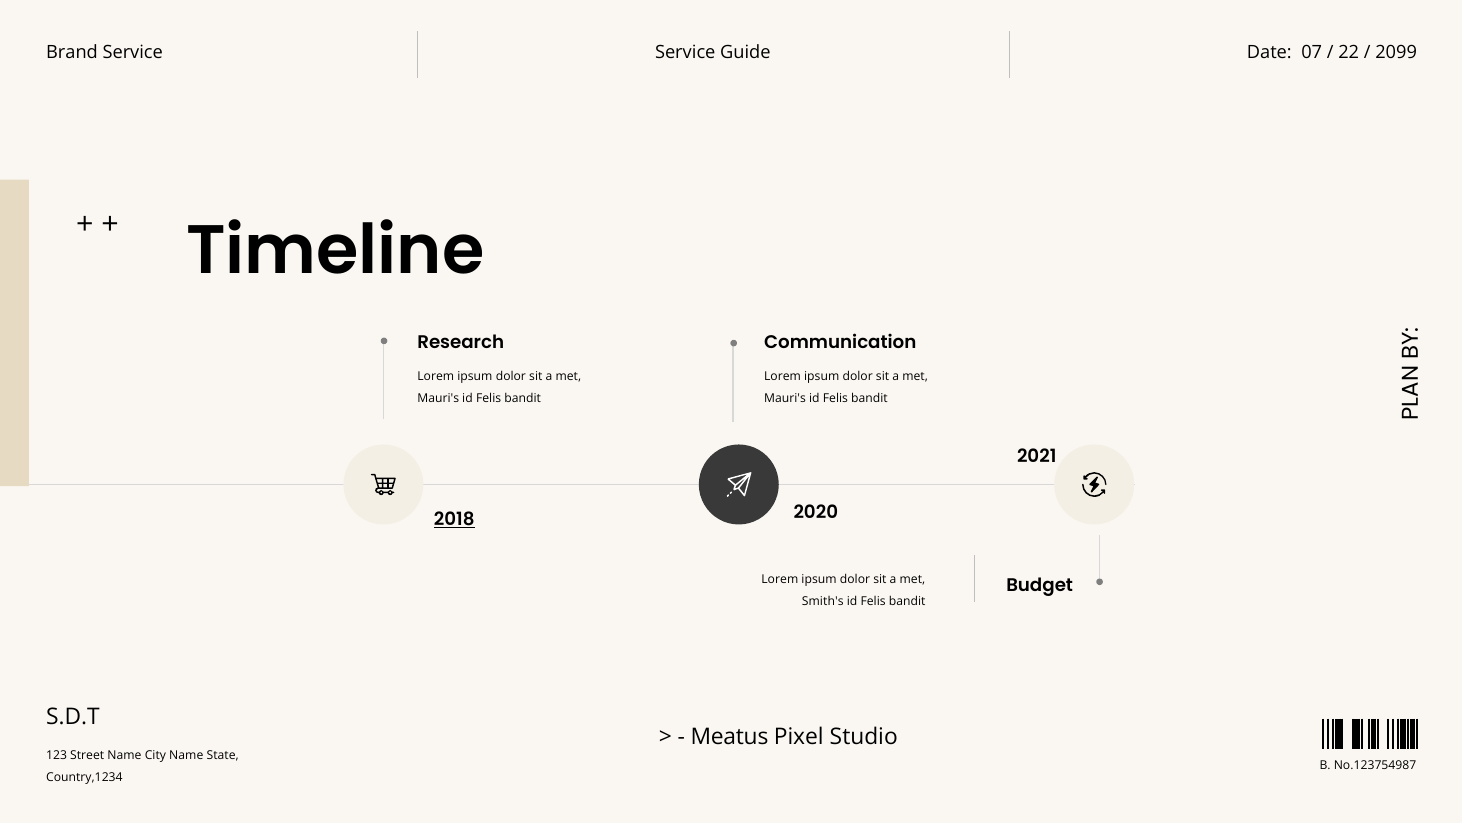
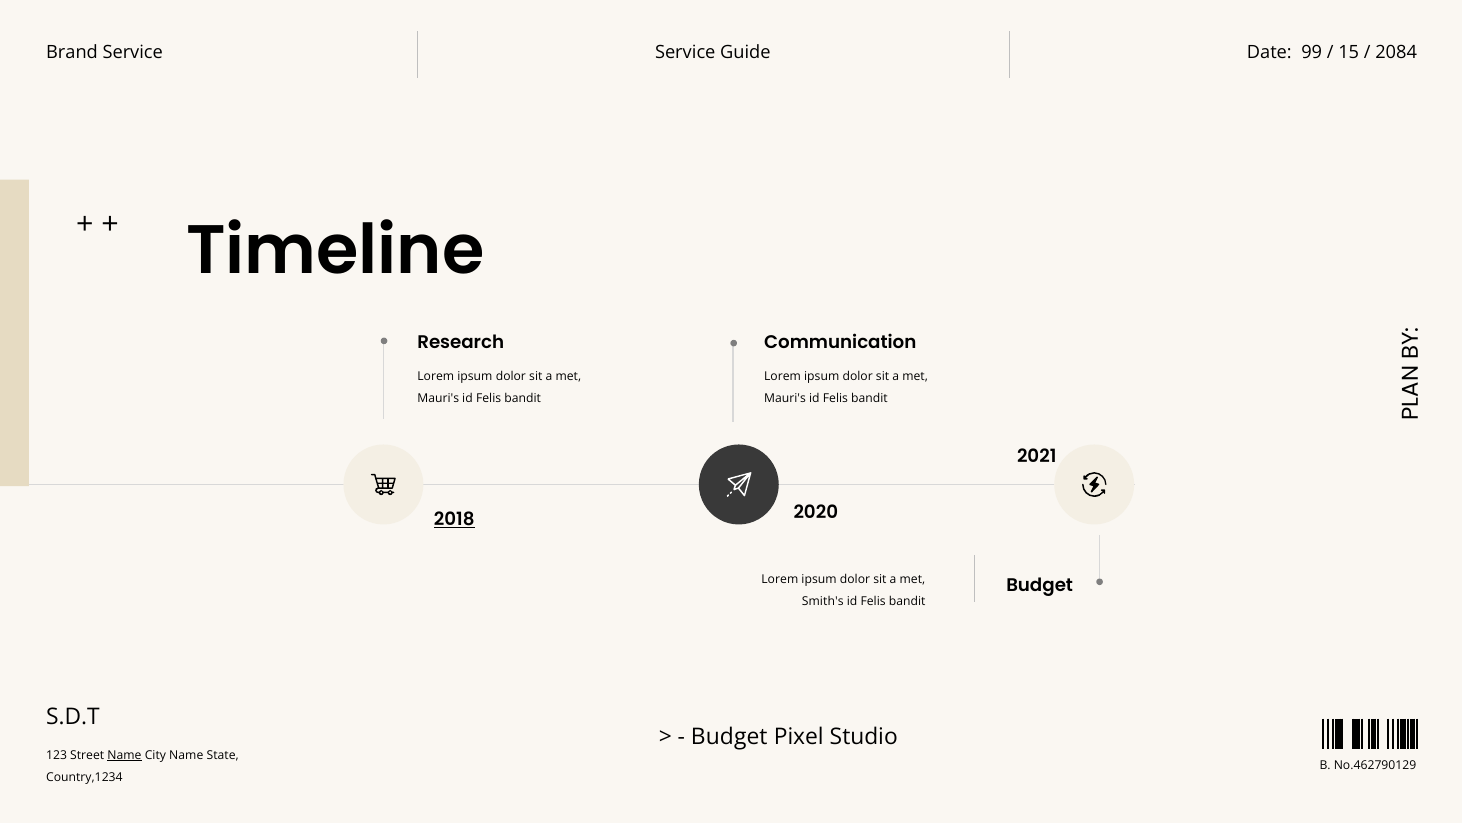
07: 07 -> 99
22: 22 -> 15
2099: 2099 -> 2084
Meatus at (729, 737): Meatus -> Budget
Name at (124, 755) underline: none -> present
No.123754987: No.123754987 -> No.462790129
